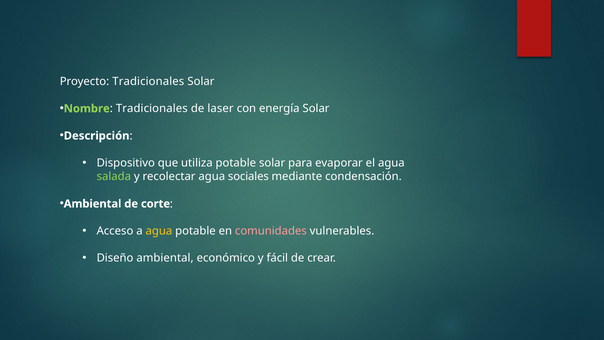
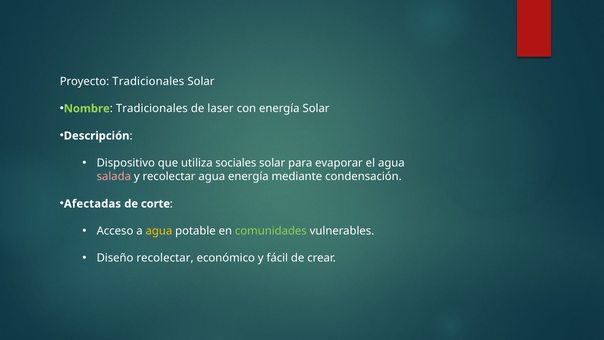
utiliza potable: potable -> sociales
salada colour: light green -> pink
agua sociales: sociales -> energía
Ambiental at (93, 204): Ambiental -> Afectadas
comunidades colour: pink -> light green
Diseño ambiental: ambiental -> recolectar
